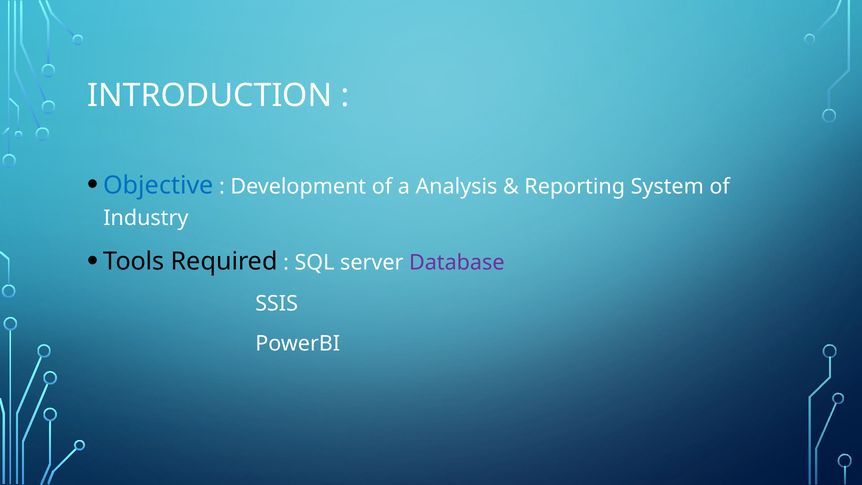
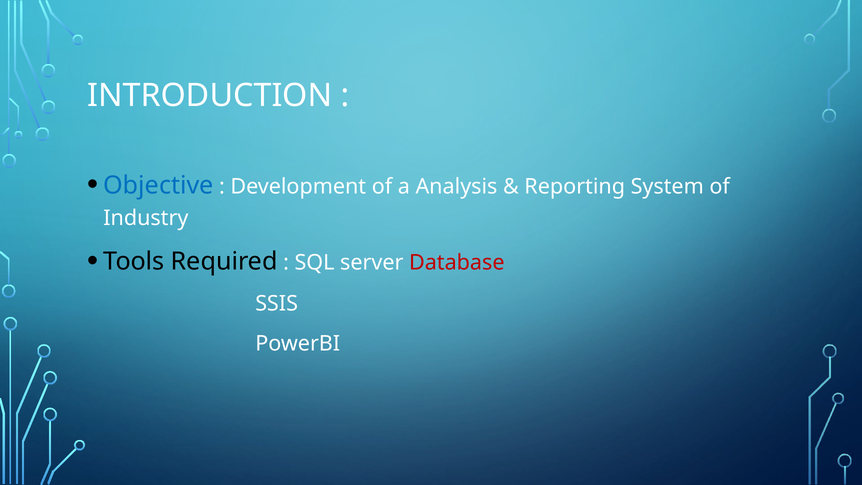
Database colour: purple -> red
